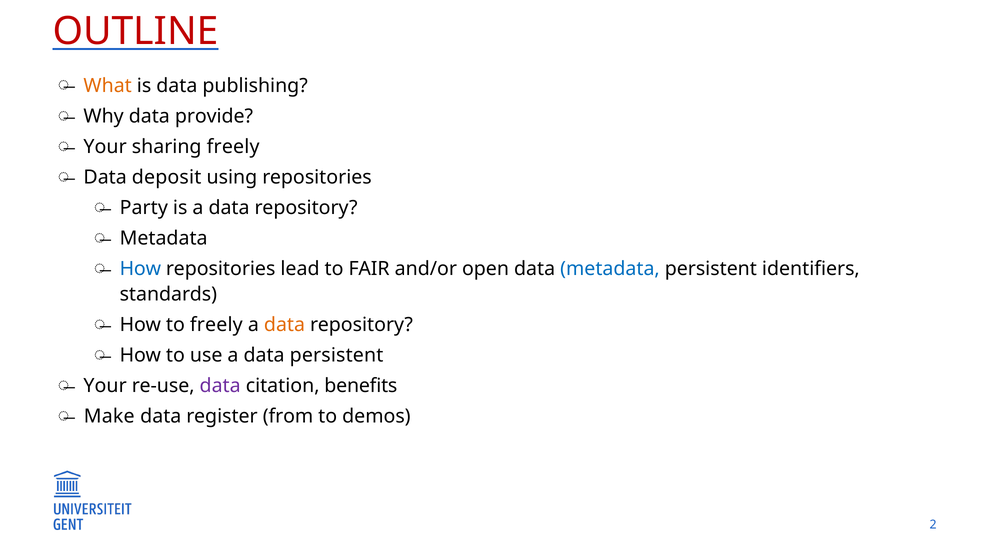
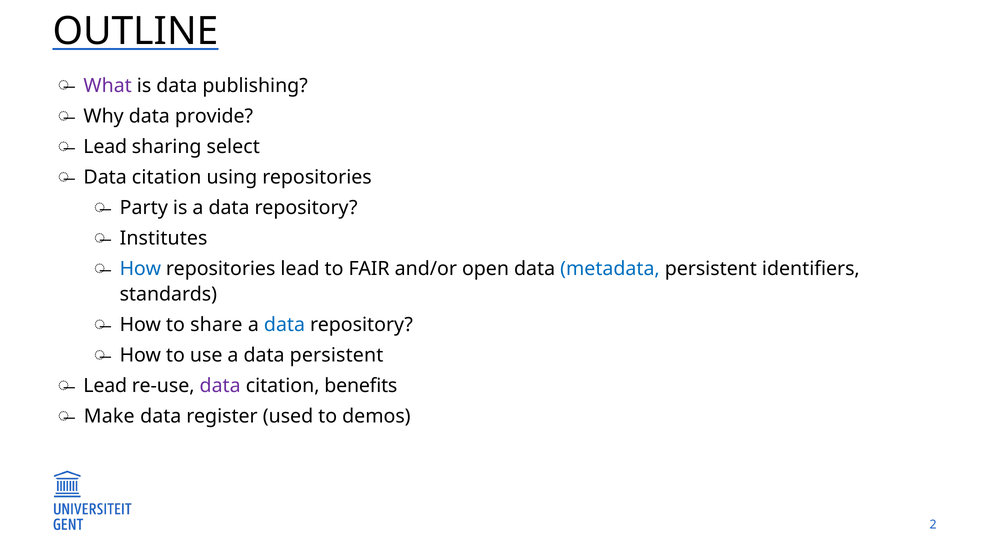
OUTLINE colour: red -> black
What colour: orange -> purple
Your at (105, 147): Your -> Lead
sharing freely: freely -> select
deposit at (167, 177): deposit -> citation
Metadata at (164, 238): Metadata -> Institutes
to freely: freely -> share
data at (285, 325) colour: orange -> blue
Your at (105, 386): Your -> Lead
from: from -> used
